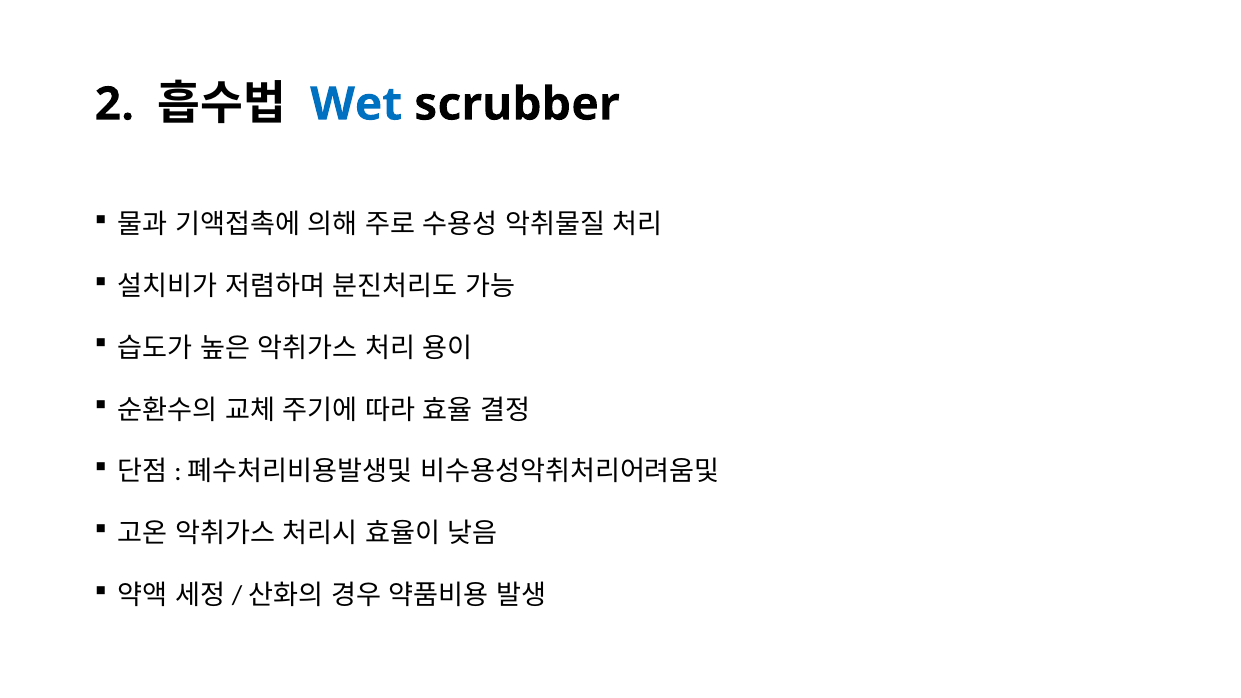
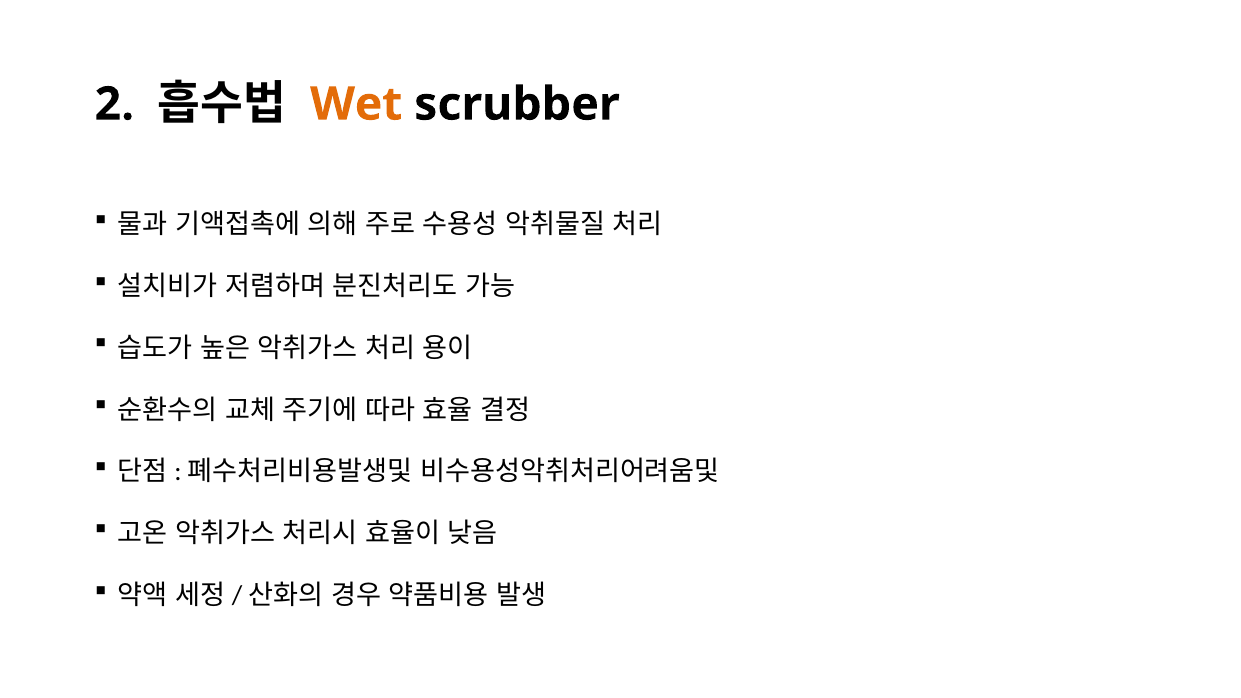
Wet colour: blue -> orange
